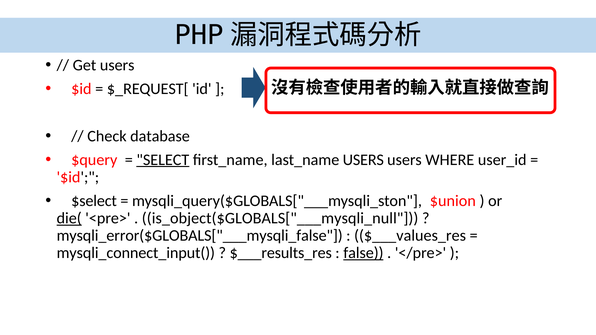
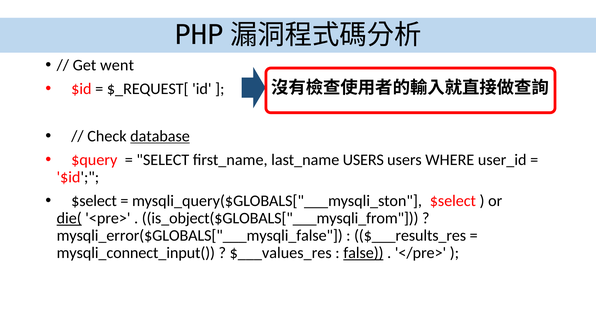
Get users: users -> went
database underline: none -> present
SELECT underline: present -> none
mysqli_query($GLOBALS["___mysqli_ston $union: $union -> $select
is_object($GLOBALS["___mysqli_null: is_object($GLOBALS["___mysqli_null -> is_object($GLOBALS["___mysqli_from
$___values_res: $___values_res -> $___results_res
$___results_res: $___results_res -> $___values_res
